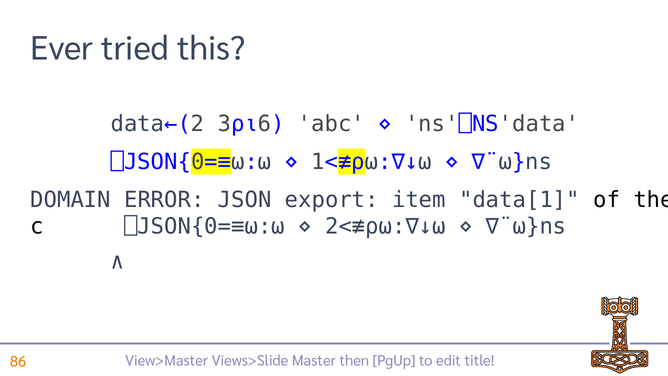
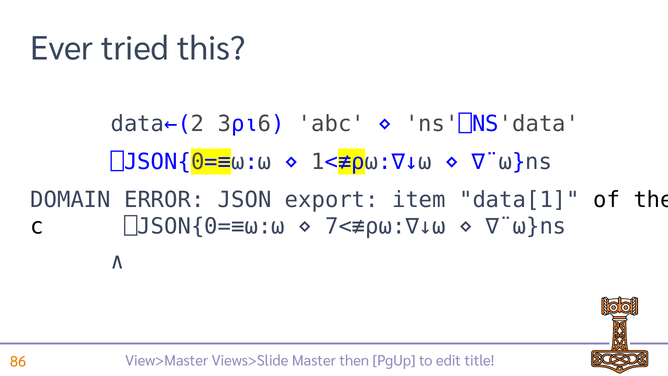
2<≢⍴⍵:∇↓⍵: 2<≢⍴⍵:∇↓⍵ -> 7<≢⍴⍵:∇↓⍵
